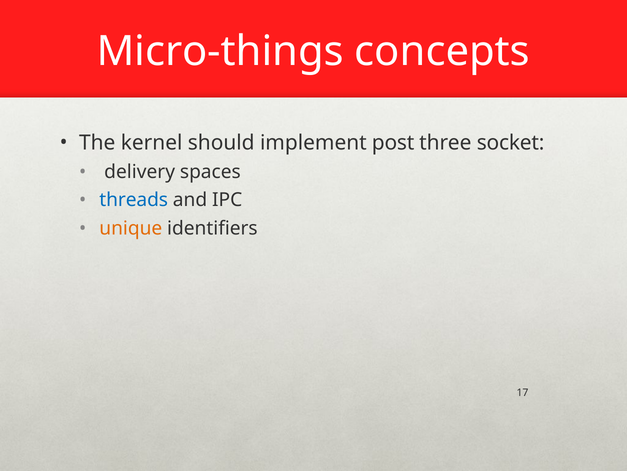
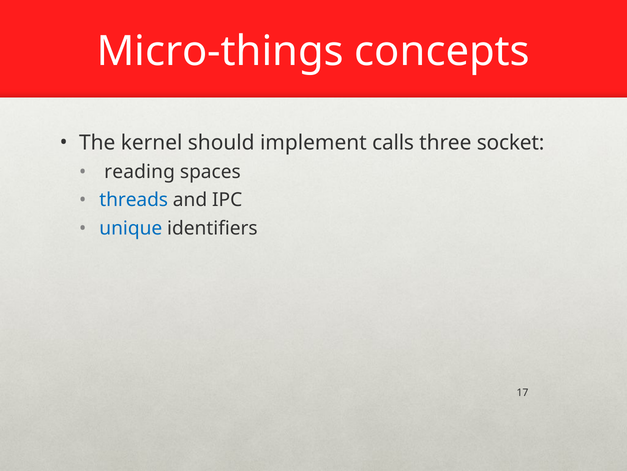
post: post -> calls
delivery: delivery -> reading
unique colour: orange -> blue
